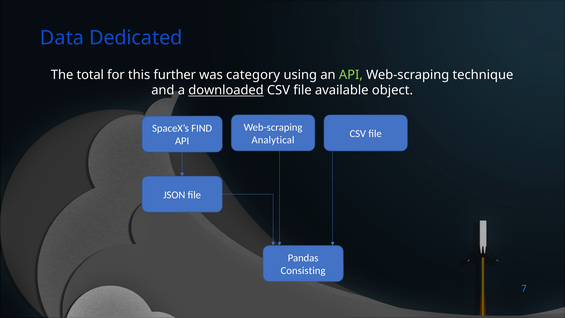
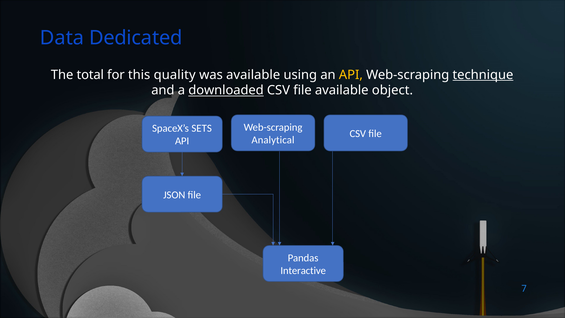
further: further -> quality
was category: category -> available
API at (351, 75) colour: light green -> yellow
technique underline: none -> present
FIND: FIND -> SETS
Consisting: Consisting -> Interactive
